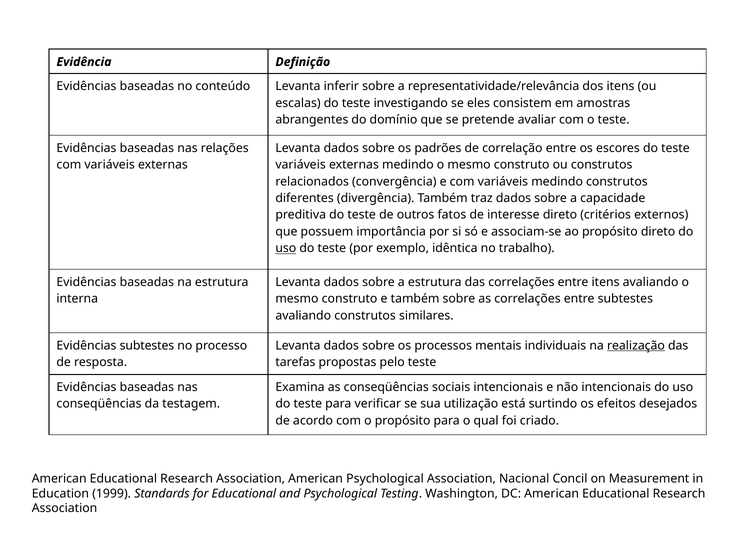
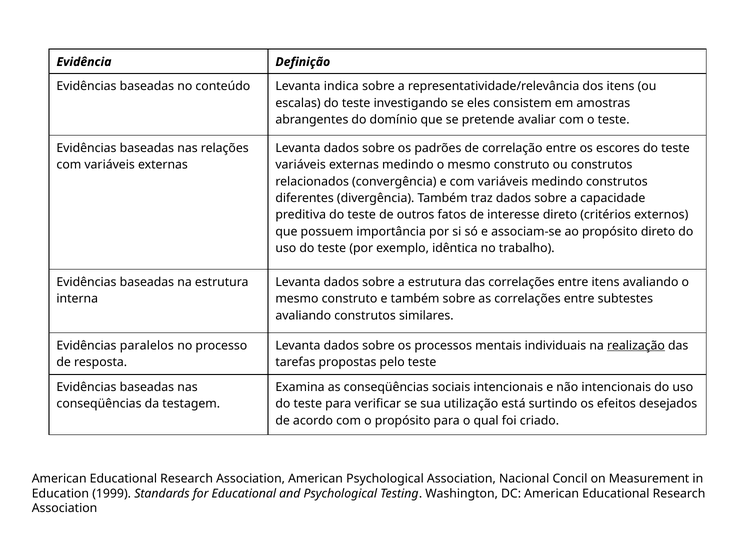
inferir: inferir -> indica
uso at (286, 248) underline: present -> none
Evidências subtestes: subtestes -> paralelos
